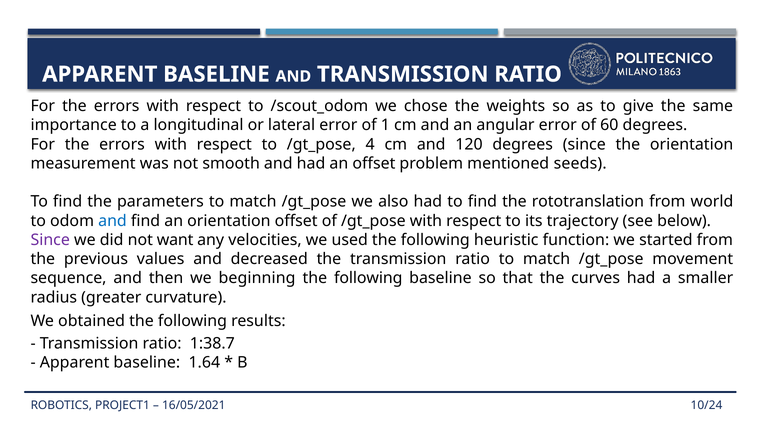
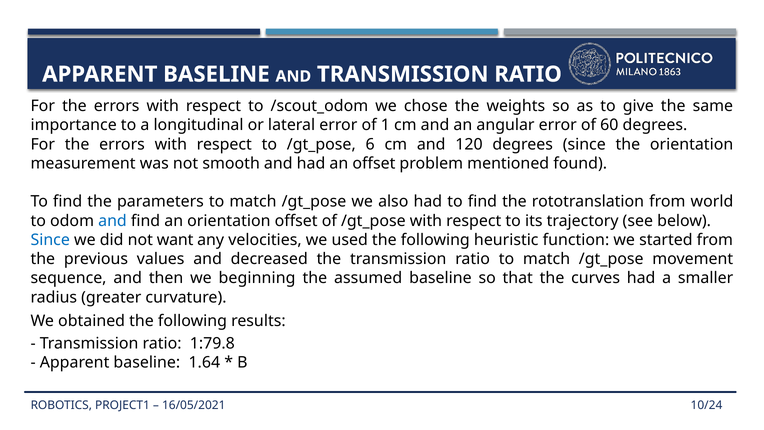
4: 4 -> 6
seeds: seeds -> found
Since at (50, 240) colour: purple -> blue
following at (368, 278): following -> assumed
1:38.7: 1:38.7 -> 1:79.8
